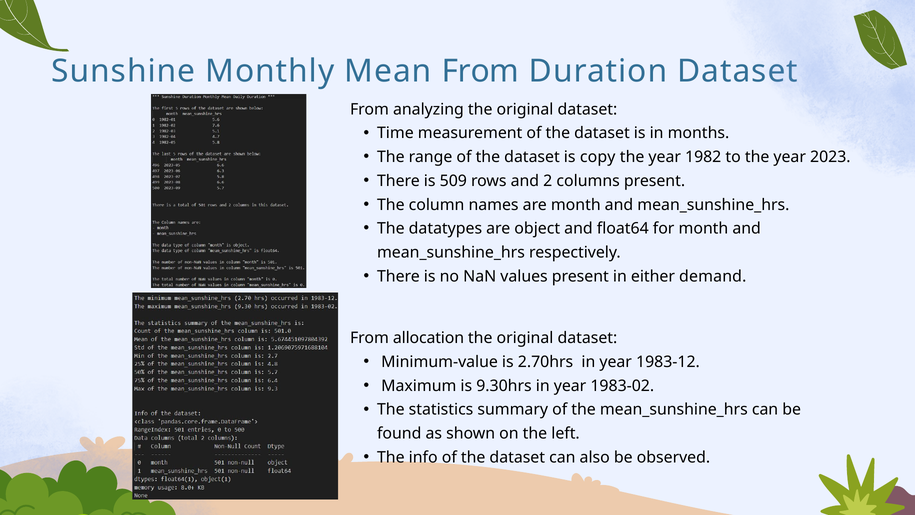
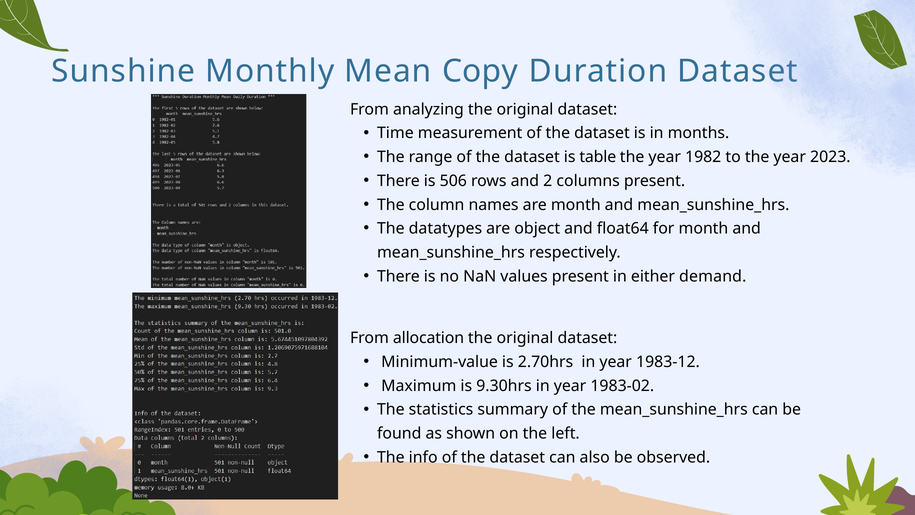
Mean From: From -> Copy
copy: copy -> table
509: 509 -> 506
